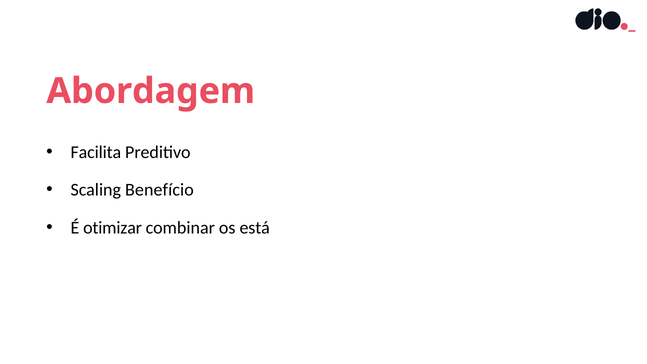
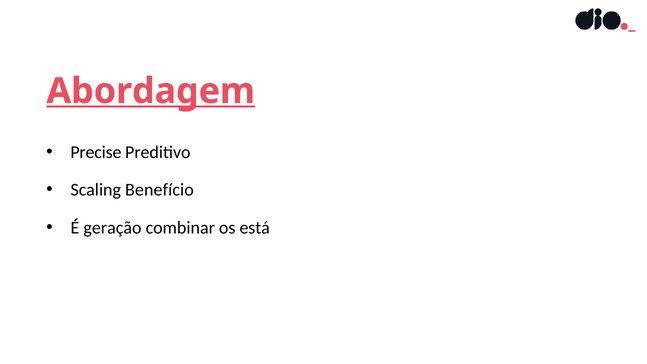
Abordagem underline: none -> present
Facilita: Facilita -> Precise
otimizar: otimizar -> geração
